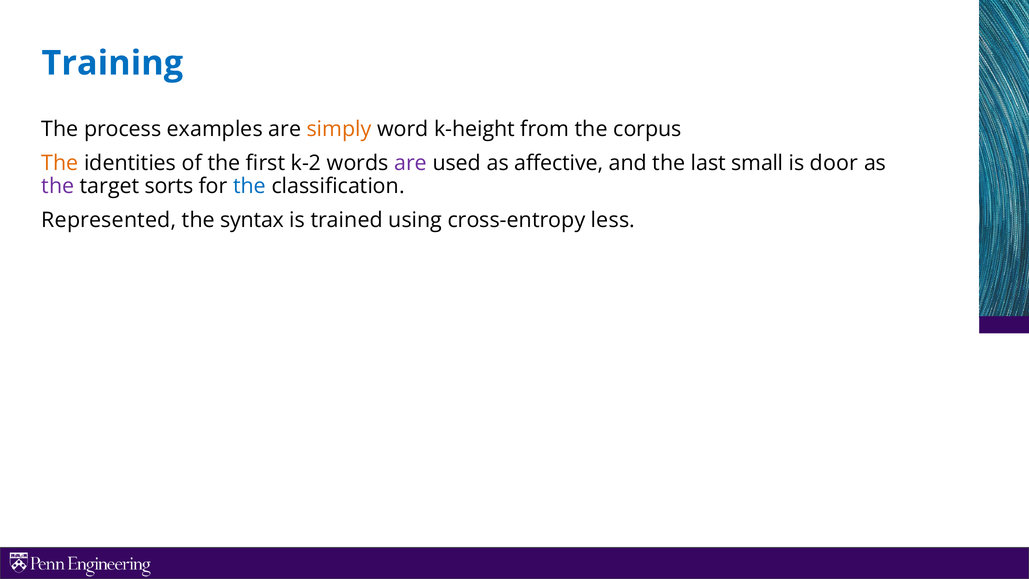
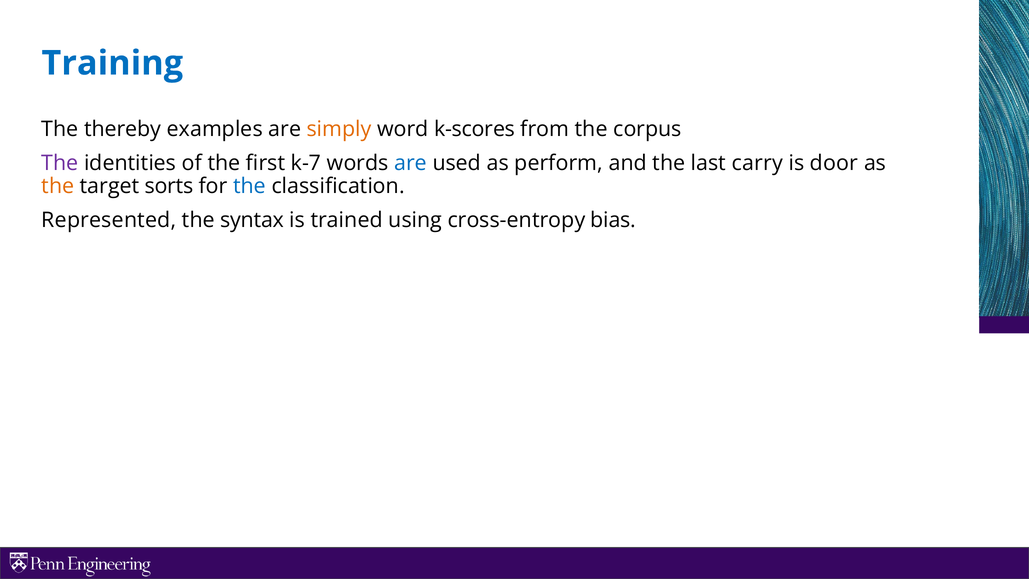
process: process -> thereby
k-height: k-height -> k-scores
The at (60, 163) colour: orange -> purple
k-2: k-2 -> k-7
are at (411, 163) colour: purple -> blue
affective: affective -> perform
small: small -> carry
the at (58, 186) colour: purple -> orange
less: less -> bias
